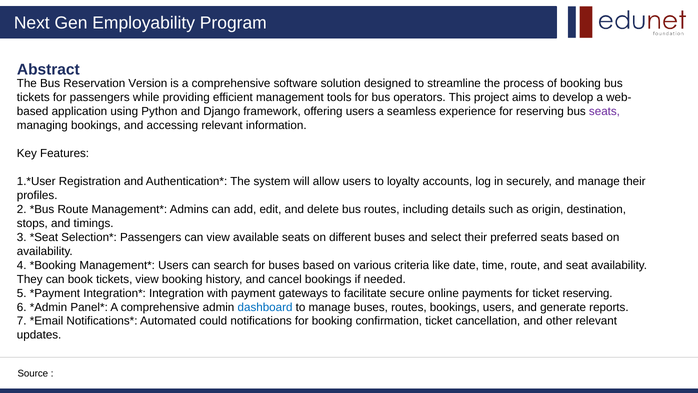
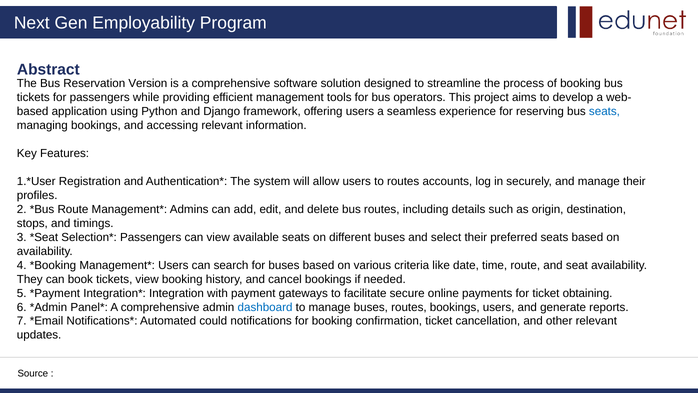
seats at (604, 111) colour: purple -> blue
to loyalty: loyalty -> routes
ticket reserving: reserving -> obtaining
